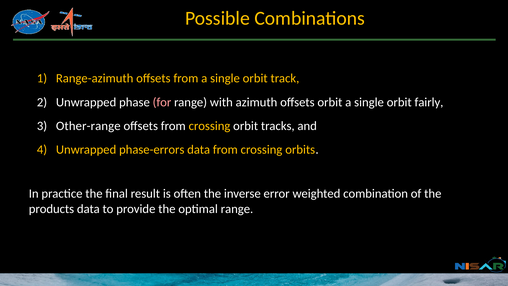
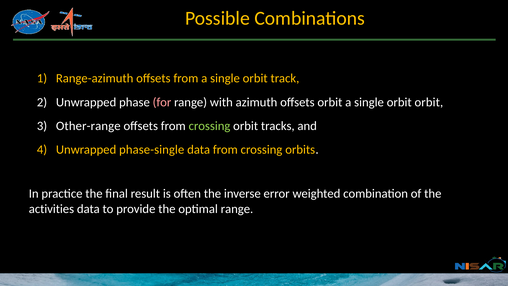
orbit fairly: fairly -> orbit
crossing at (209, 126) colour: yellow -> light green
phase-errors: phase-errors -> phase-single
products: products -> activities
